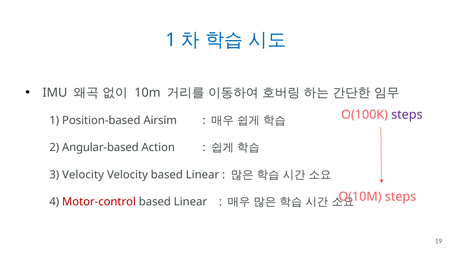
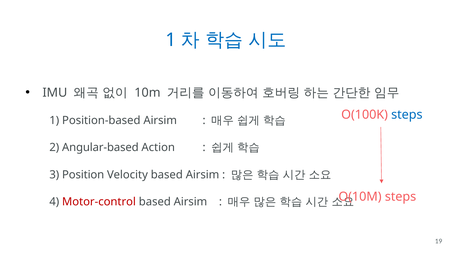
steps at (407, 115) colour: purple -> blue
3 Velocity: Velocity -> Position
Velocity based Linear: Linear -> Airsim
Linear at (190, 202): Linear -> Airsim
